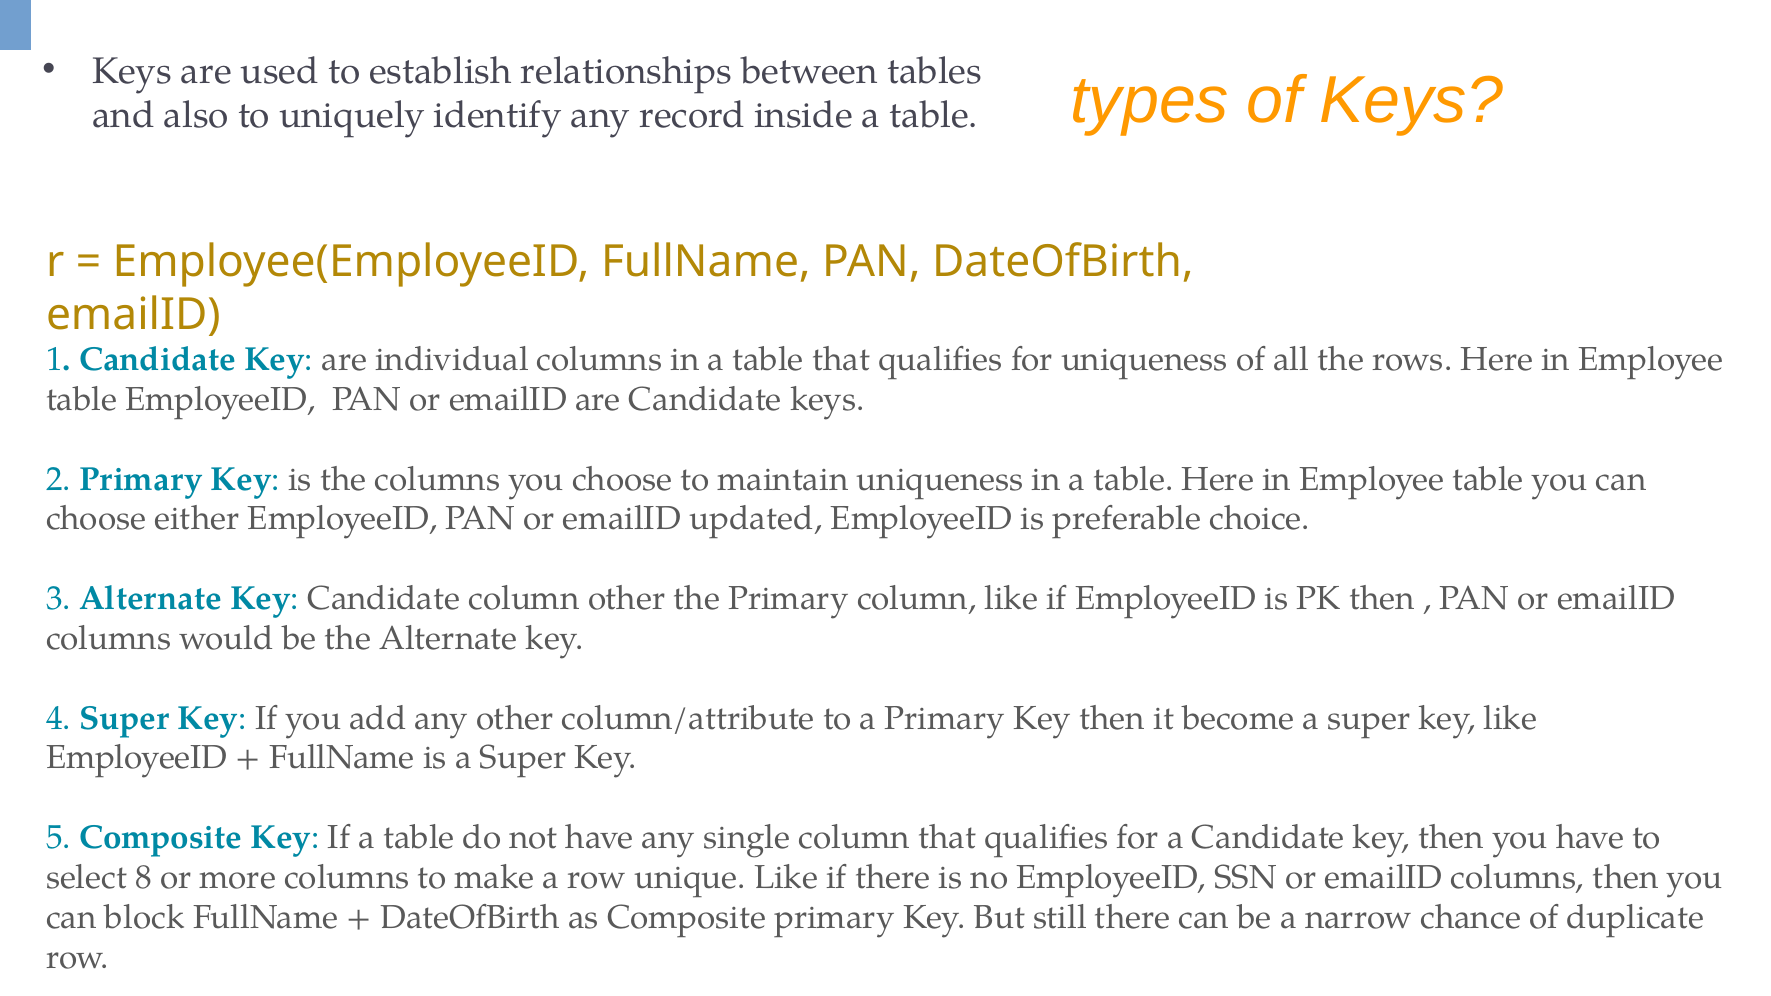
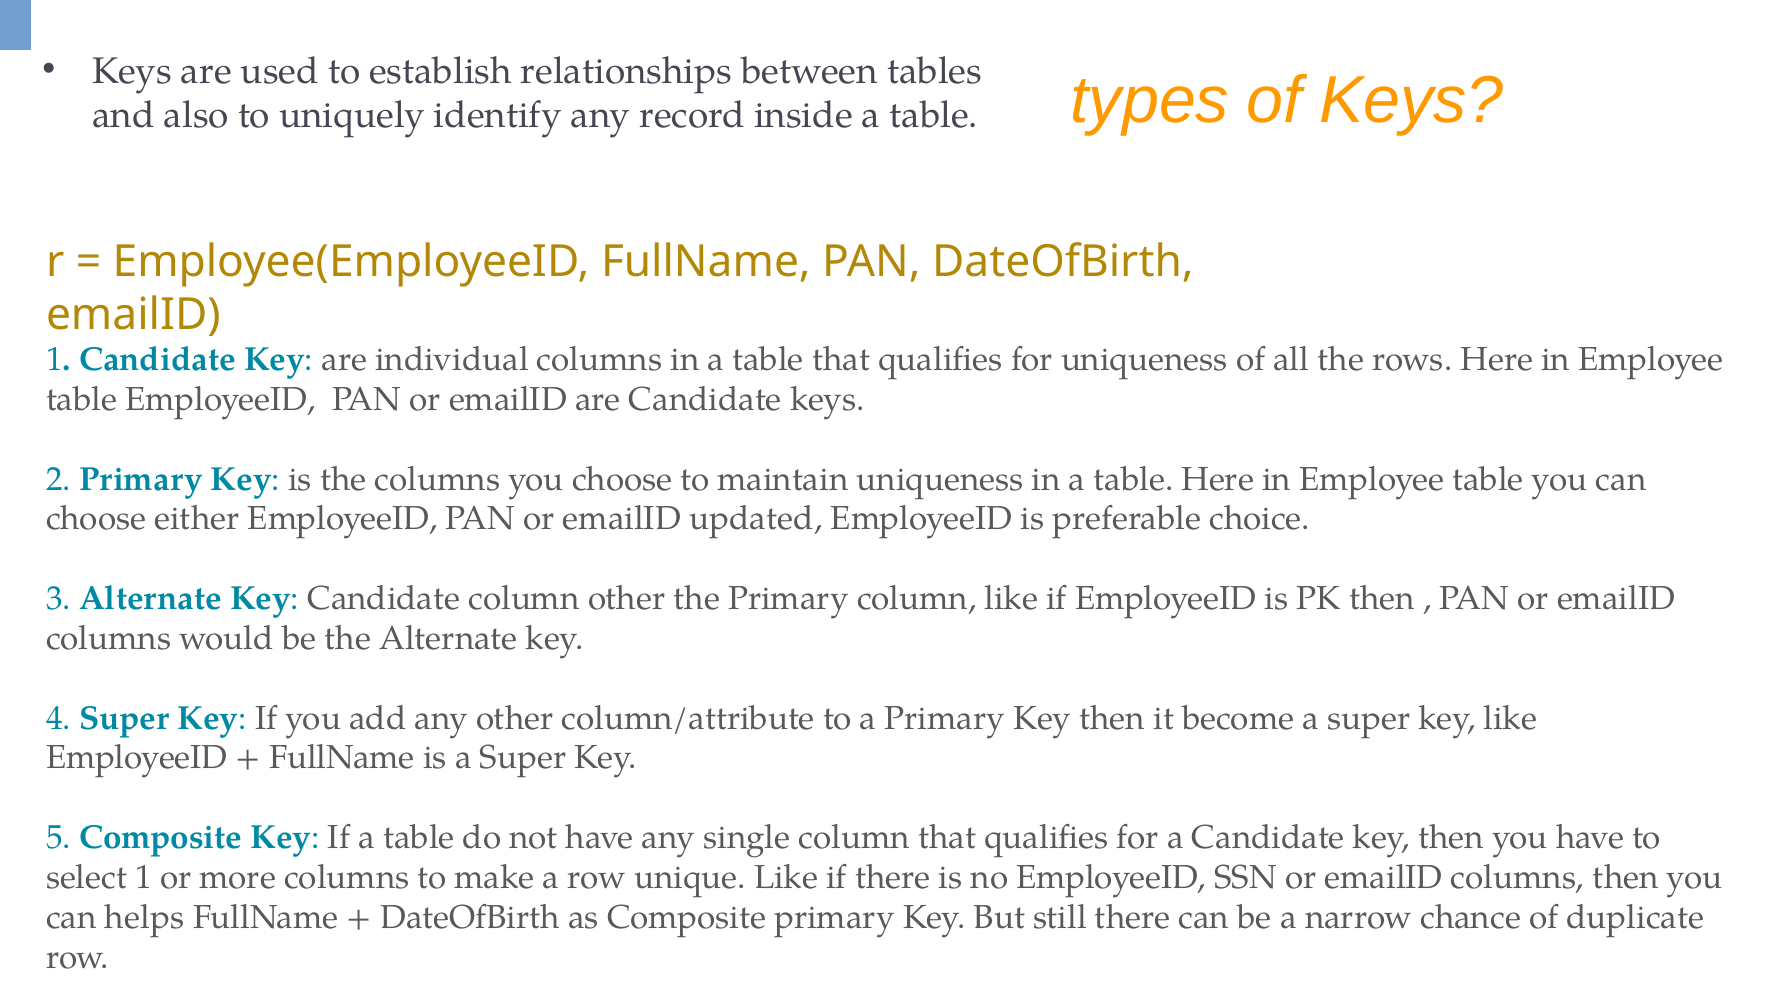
select 8: 8 -> 1
block: block -> helps
